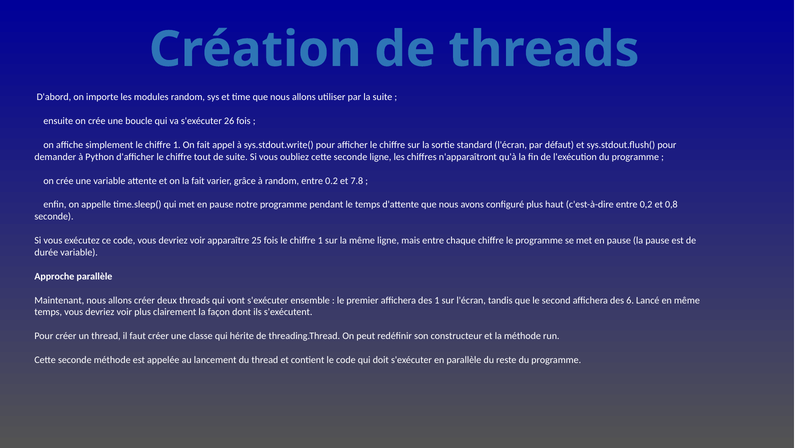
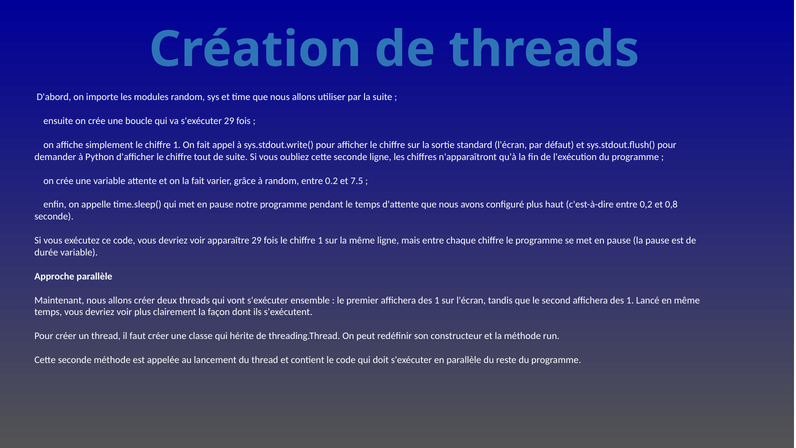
s'exécuter 26: 26 -> 29
7.8: 7.8 -> 7.5
apparaître 25: 25 -> 29
second affichera des 6: 6 -> 1
